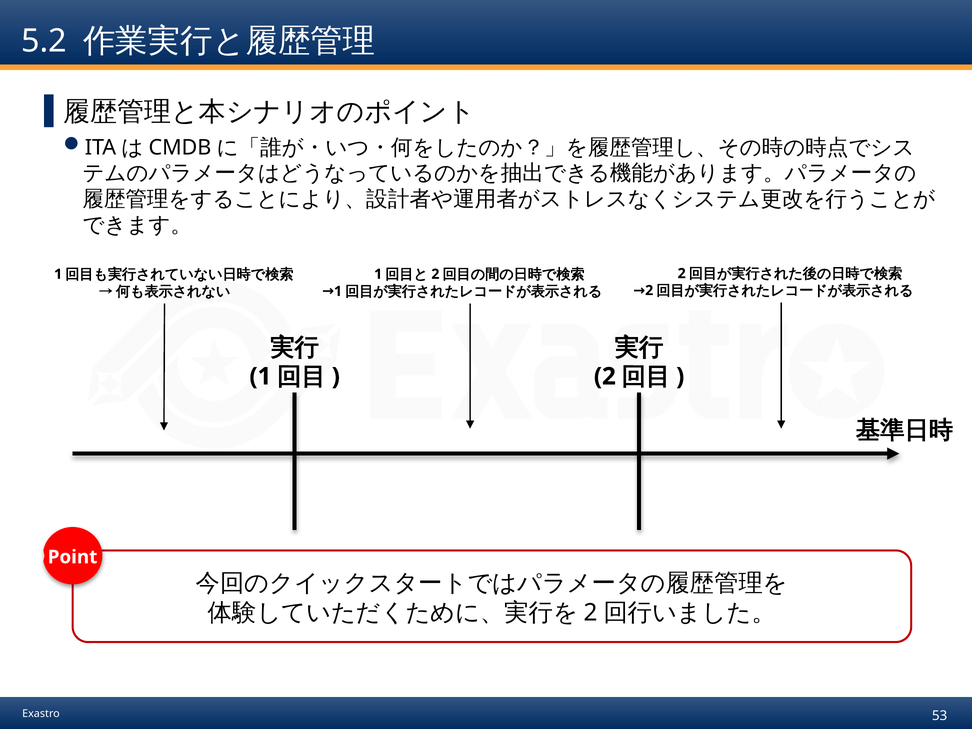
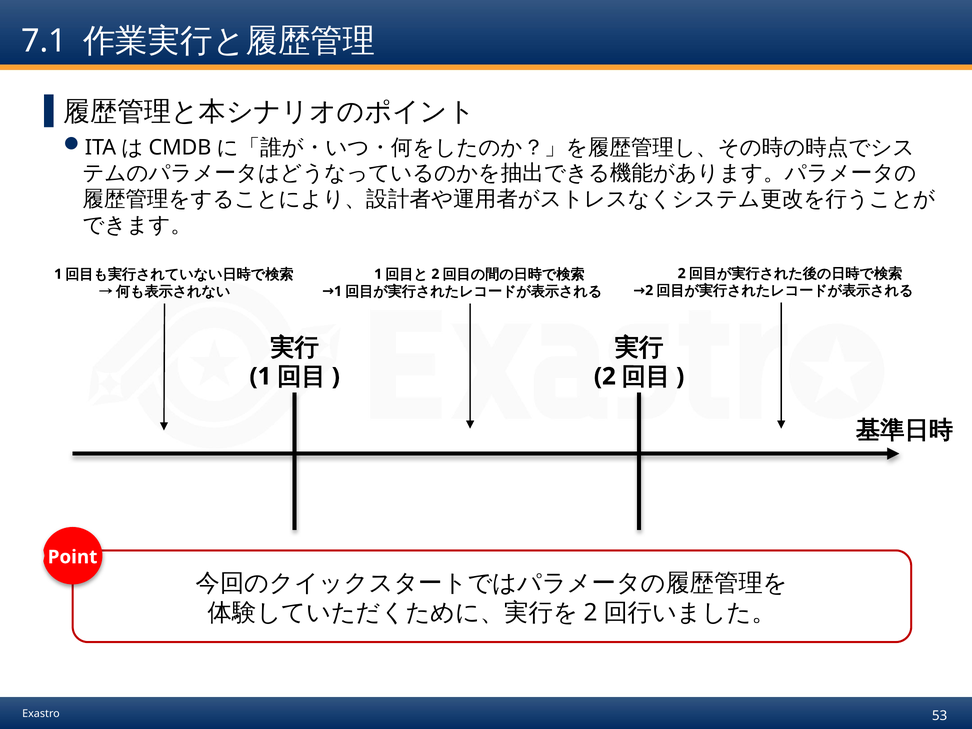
5.2: 5.2 -> 7.1
